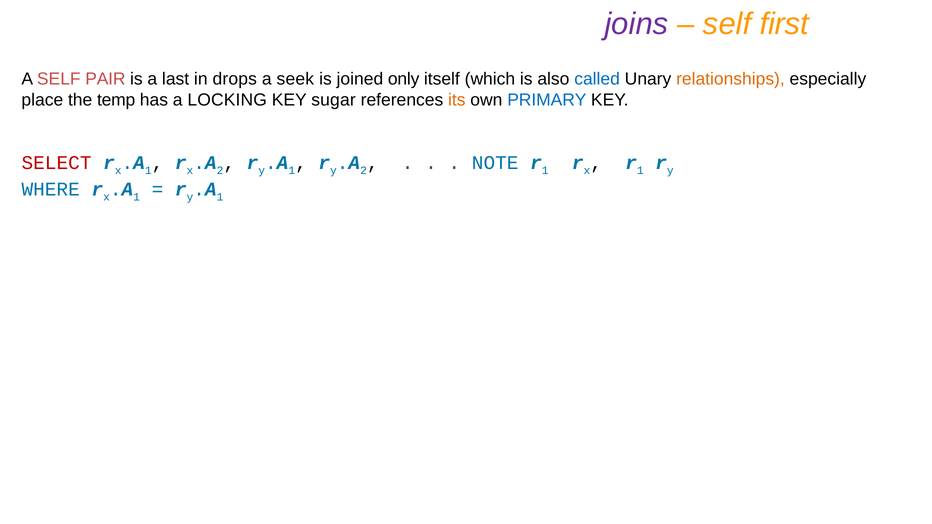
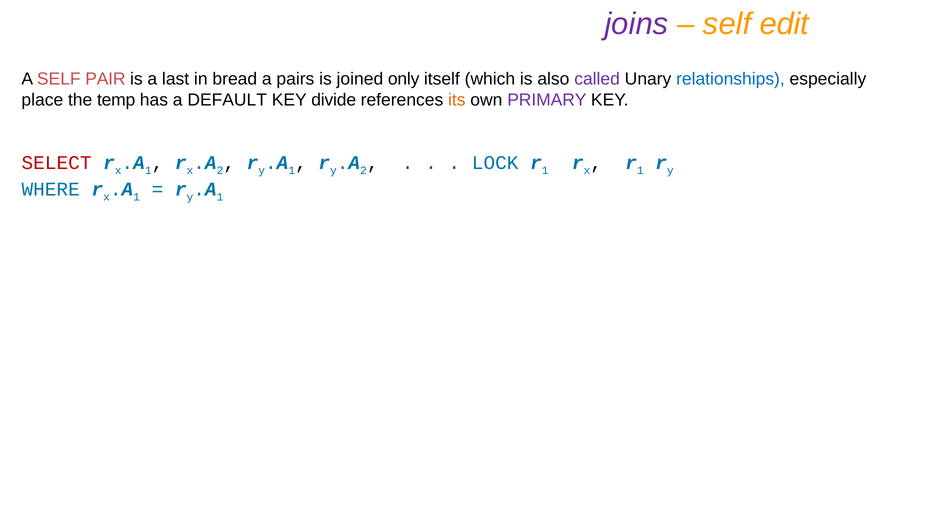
first: first -> edit
drops: drops -> bread
seek: seek -> pairs
called colour: blue -> purple
relationships colour: orange -> blue
LOCKING: LOCKING -> DEFAULT
sugar: sugar -> divide
PRIMARY colour: blue -> purple
NOTE: NOTE -> LOCK
